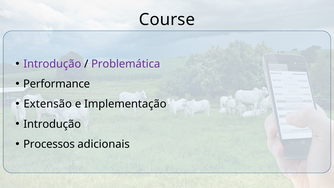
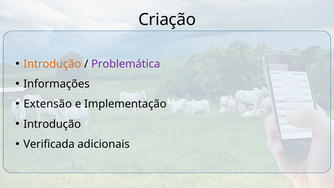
Course: Course -> Criação
Introdução at (52, 64) colour: purple -> orange
Performance: Performance -> Informações
Processos: Processos -> Verificada
